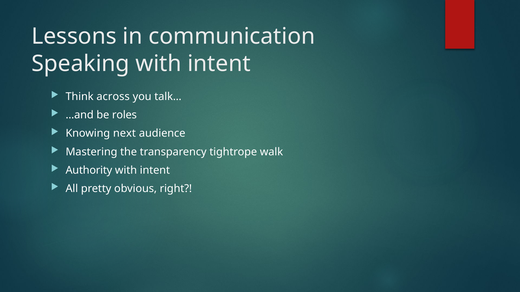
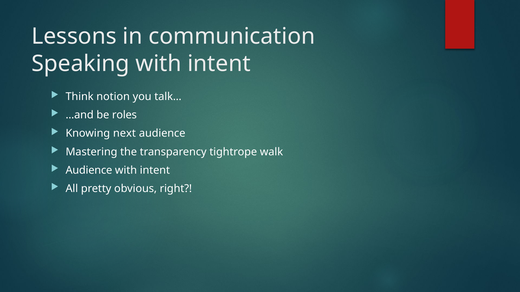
across: across -> notion
Authority at (89, 170): Authority -> Audience
